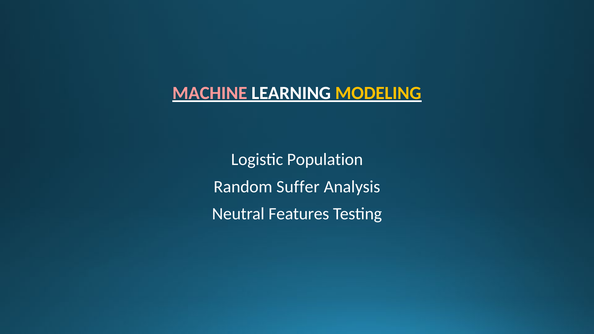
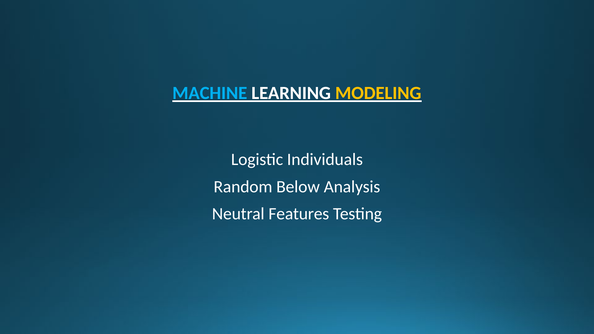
MACHINE colour: pink -> light blue
Population: Population -> Individuals
Suffer: Suffer -> Below
